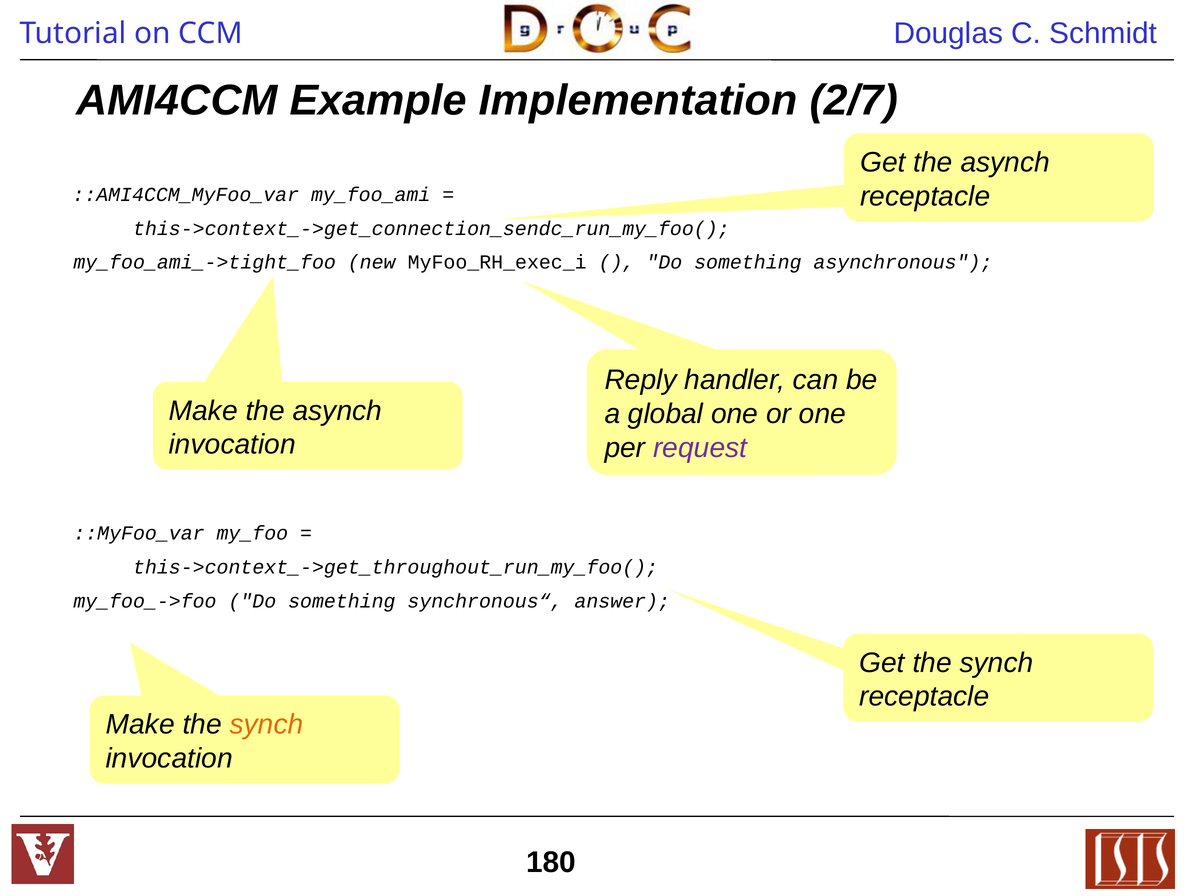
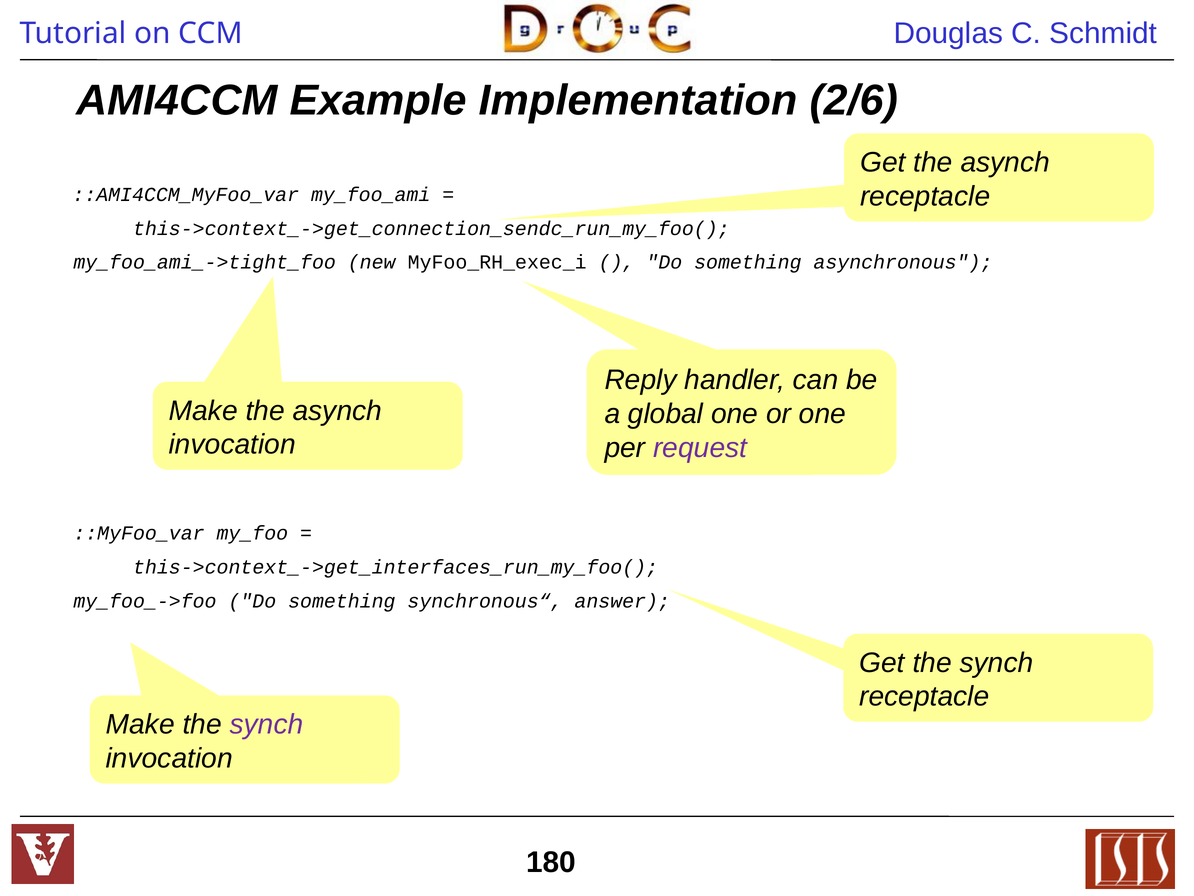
2/7: 2/7 -> 2/6
this->context_->get_throughout_run_my_foo(: this->context_->get_throughout_run_my_foo( -> this->context_->get_interfaces_run_my_foo(
synch at (266, 724) colour: orange -> purple
